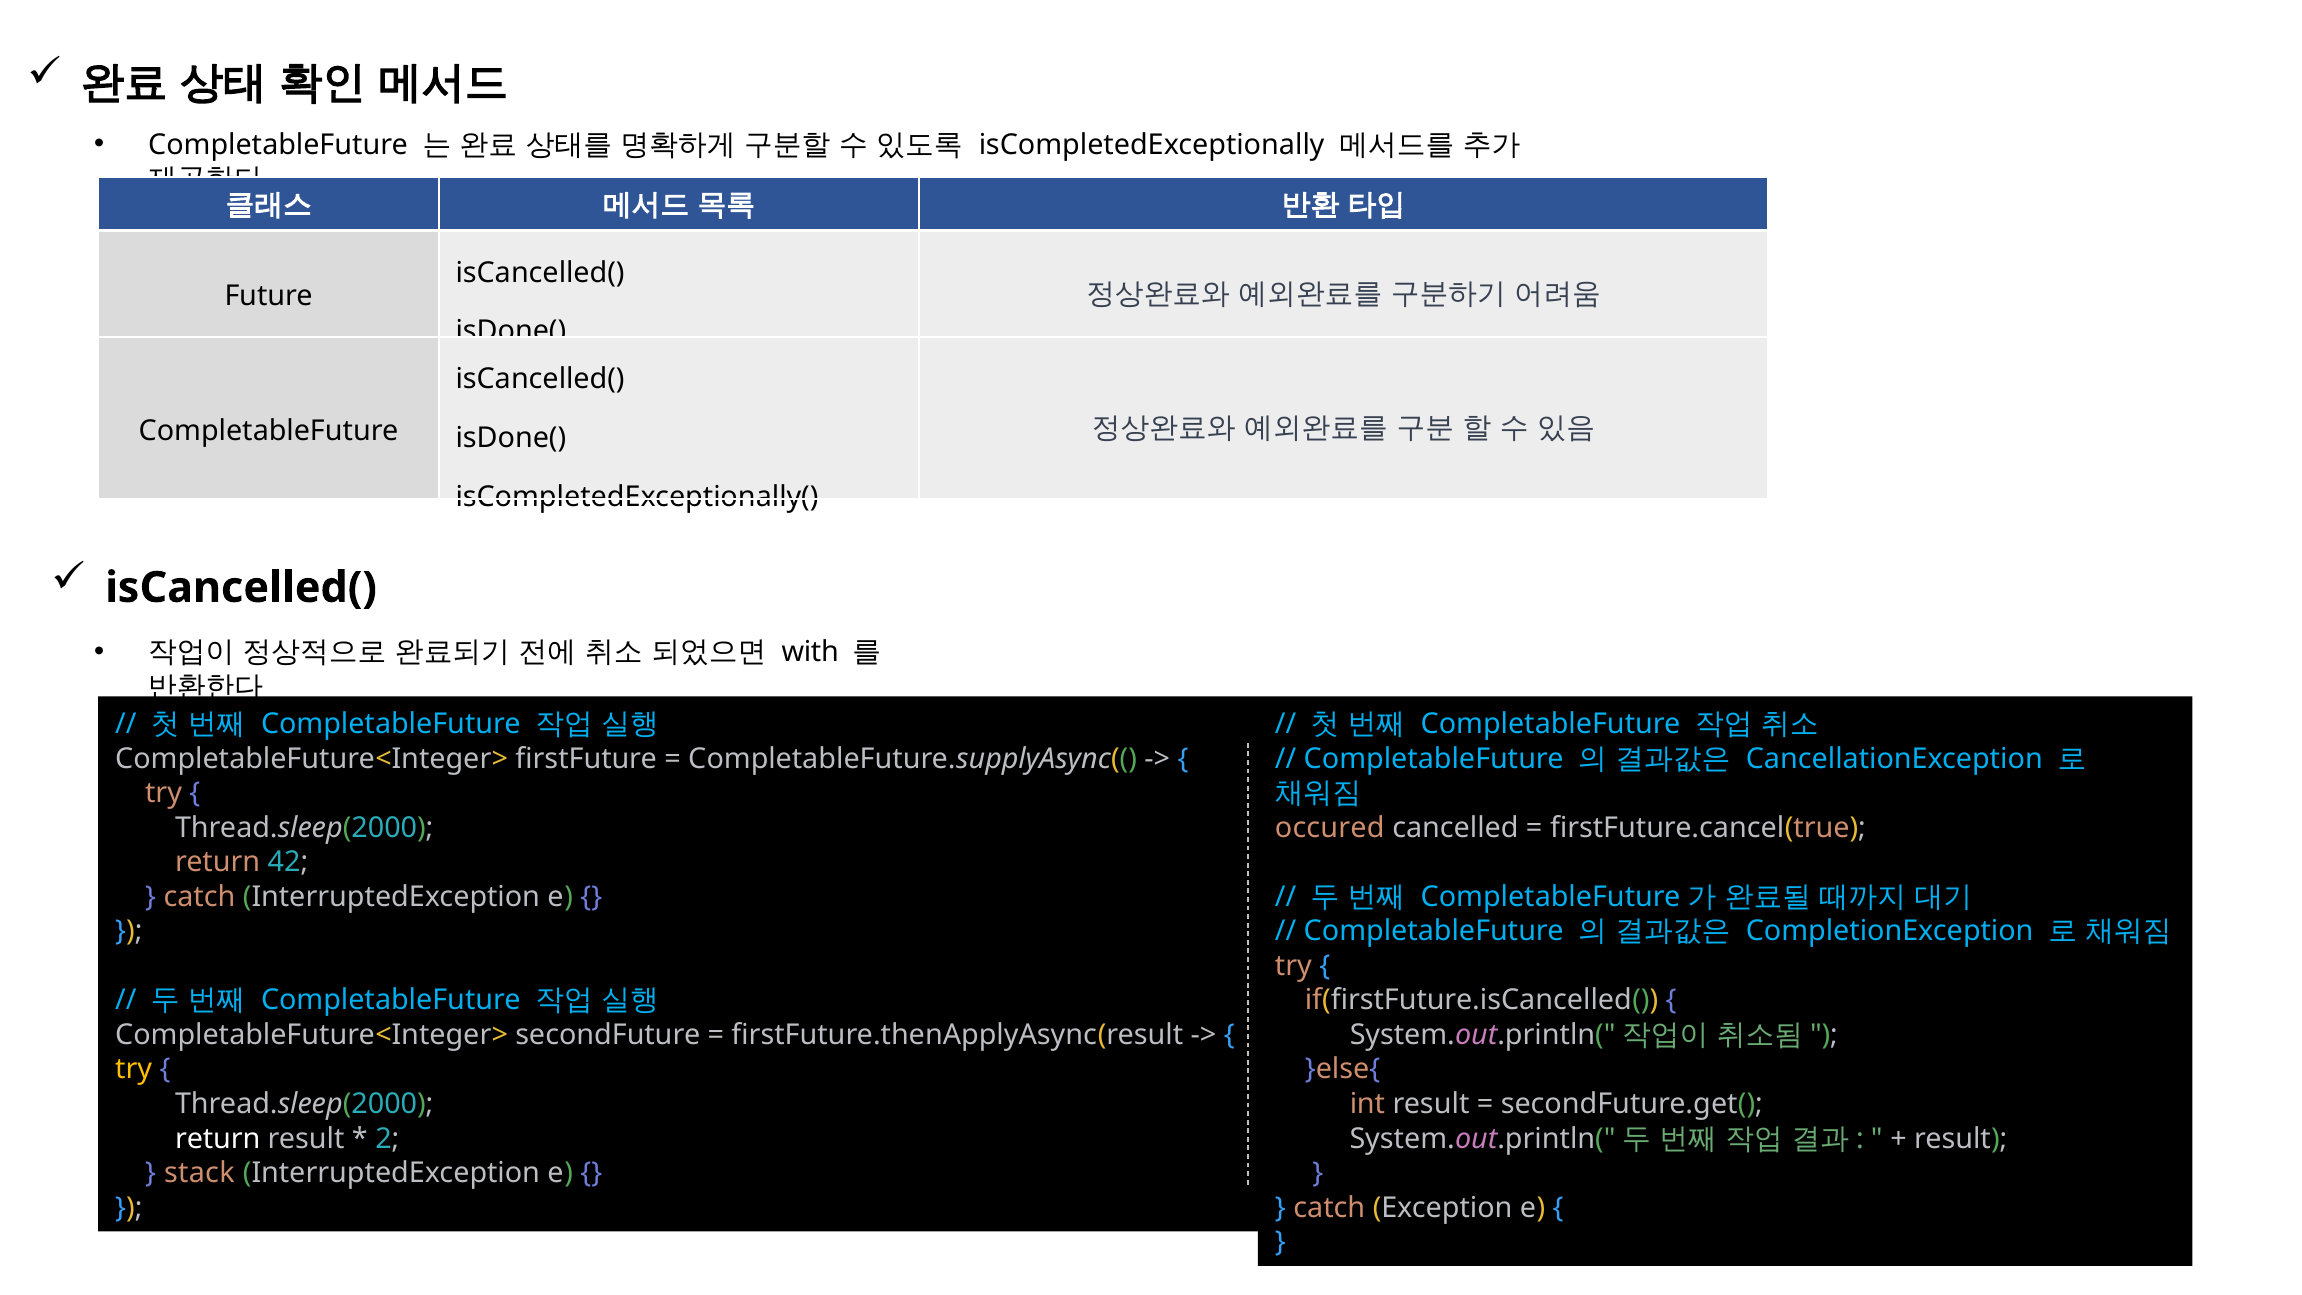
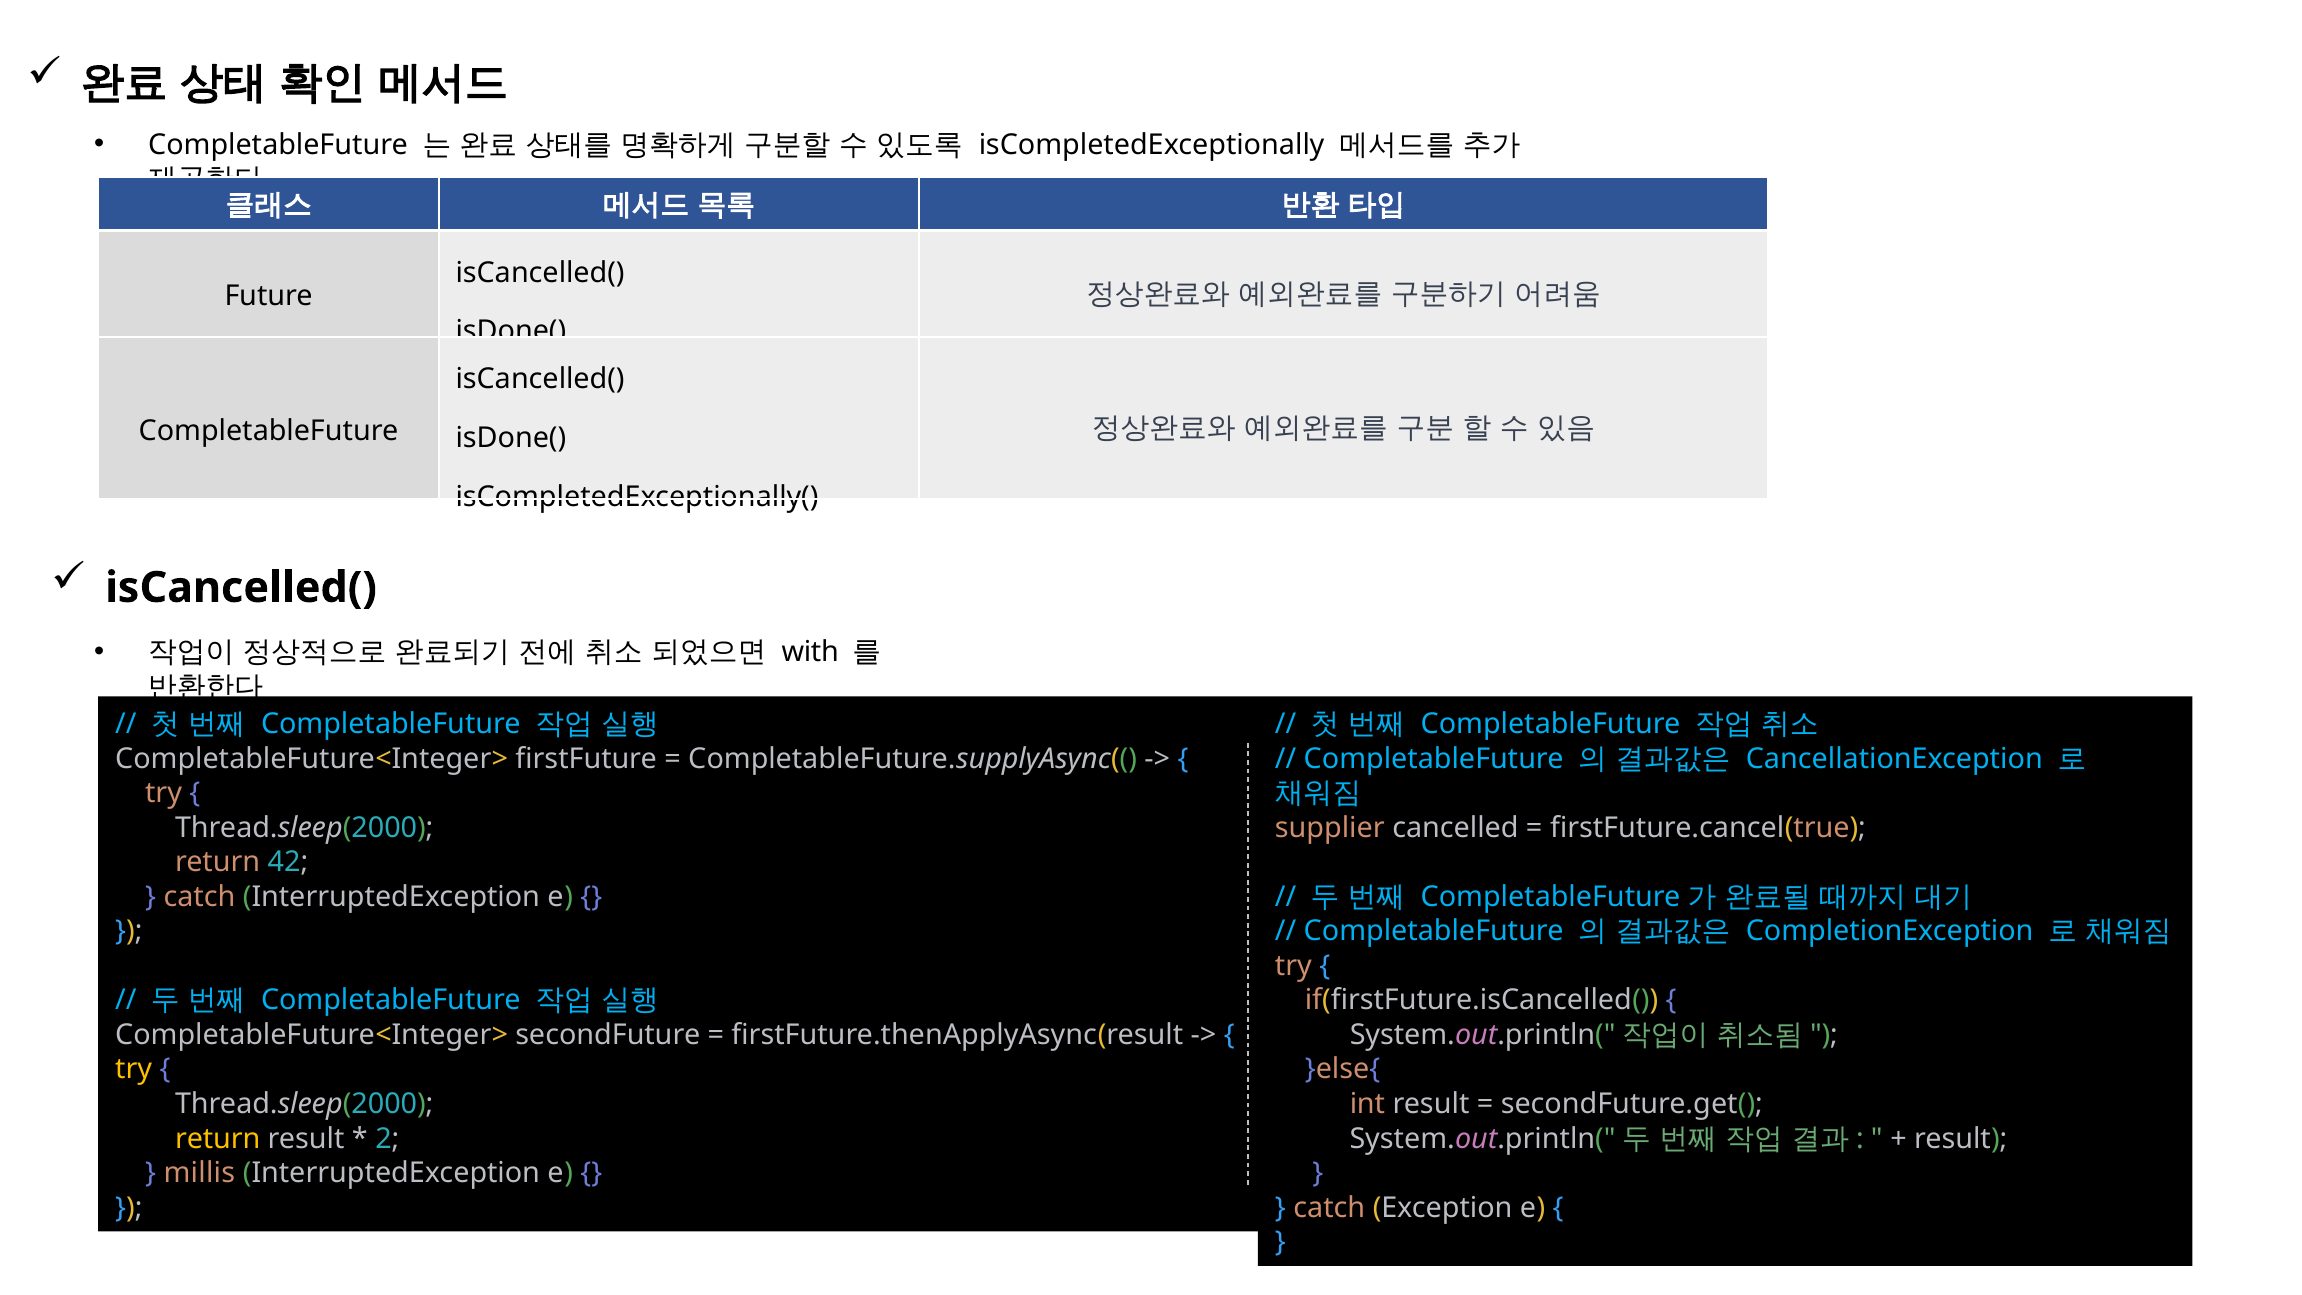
occured: occured -> supplier
return at (218, 1138) colour: white -> yellow
stack: stack -> millis
